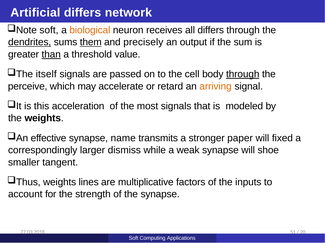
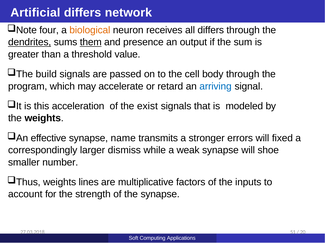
soft at (49, 30): soft -> four
precisely: precisely -> presence
than underline: present -> none
itself: itself -> build
through at (243, 74) underline: present -> none
perceive: perceive -> program
arriving colour: orange -> blue
most: most -> exist
paper: paper -> errors
tangent: tangent -> number
